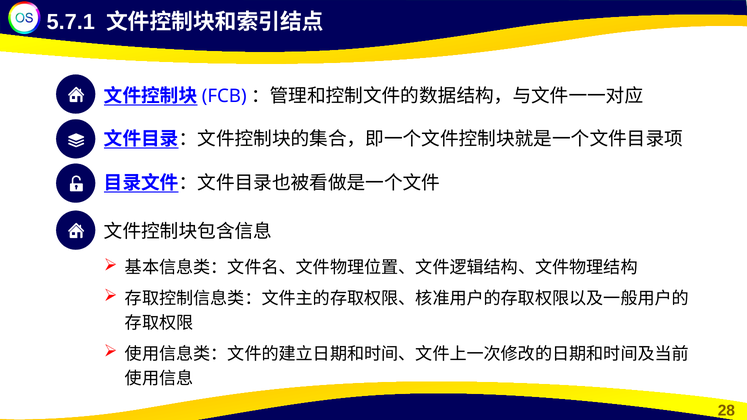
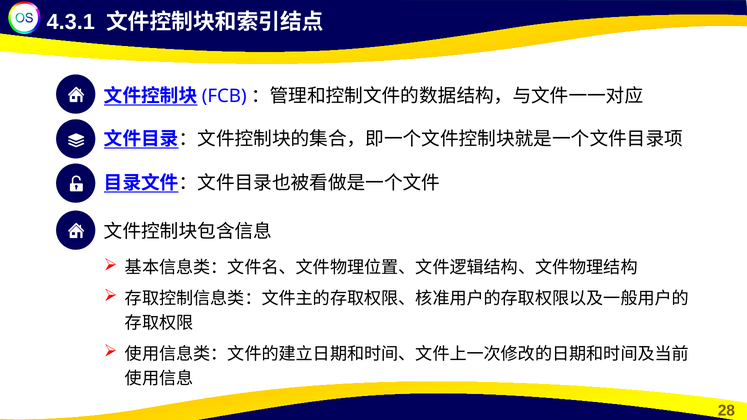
5.7.1: 5.7.1 -> 4.3.1
